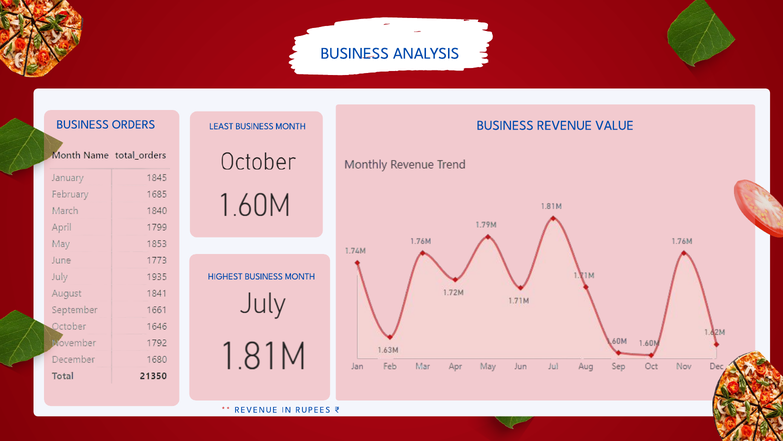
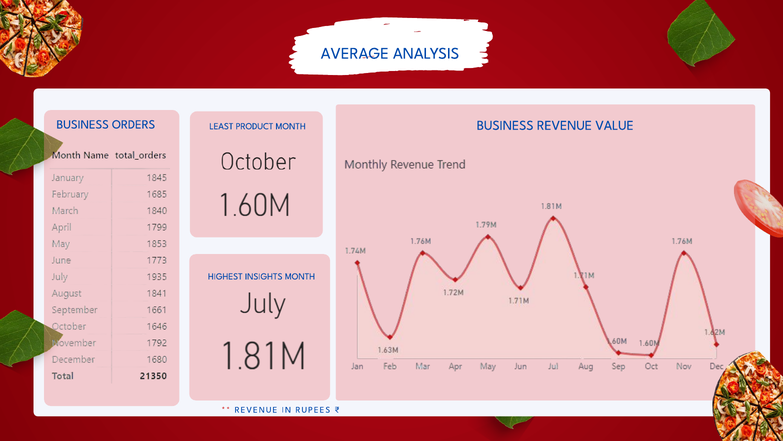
BUSINESS at (355, 53): BUSINESS -> AVERAGE
LEAST BUSINESS: BUSINESS -> PRODUCT
HIGHEST BUSINESS: BUSINESS -> INSIGHTS
